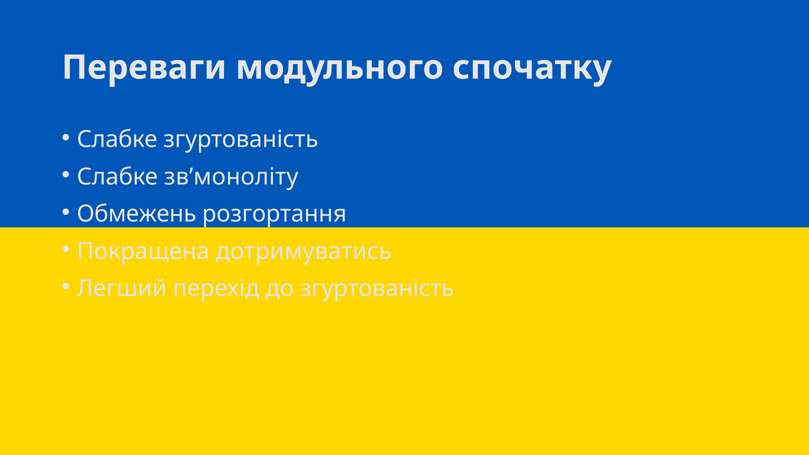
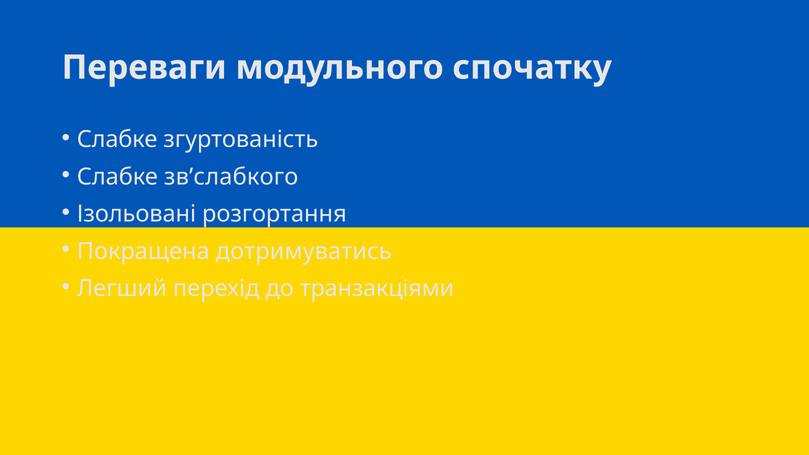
зв’моноліту: зв’моноліту -> зв’слабкого
Обмежень: Обмежень -> Ізольовані
до згуртованість: згуртованість -> транзакціями
